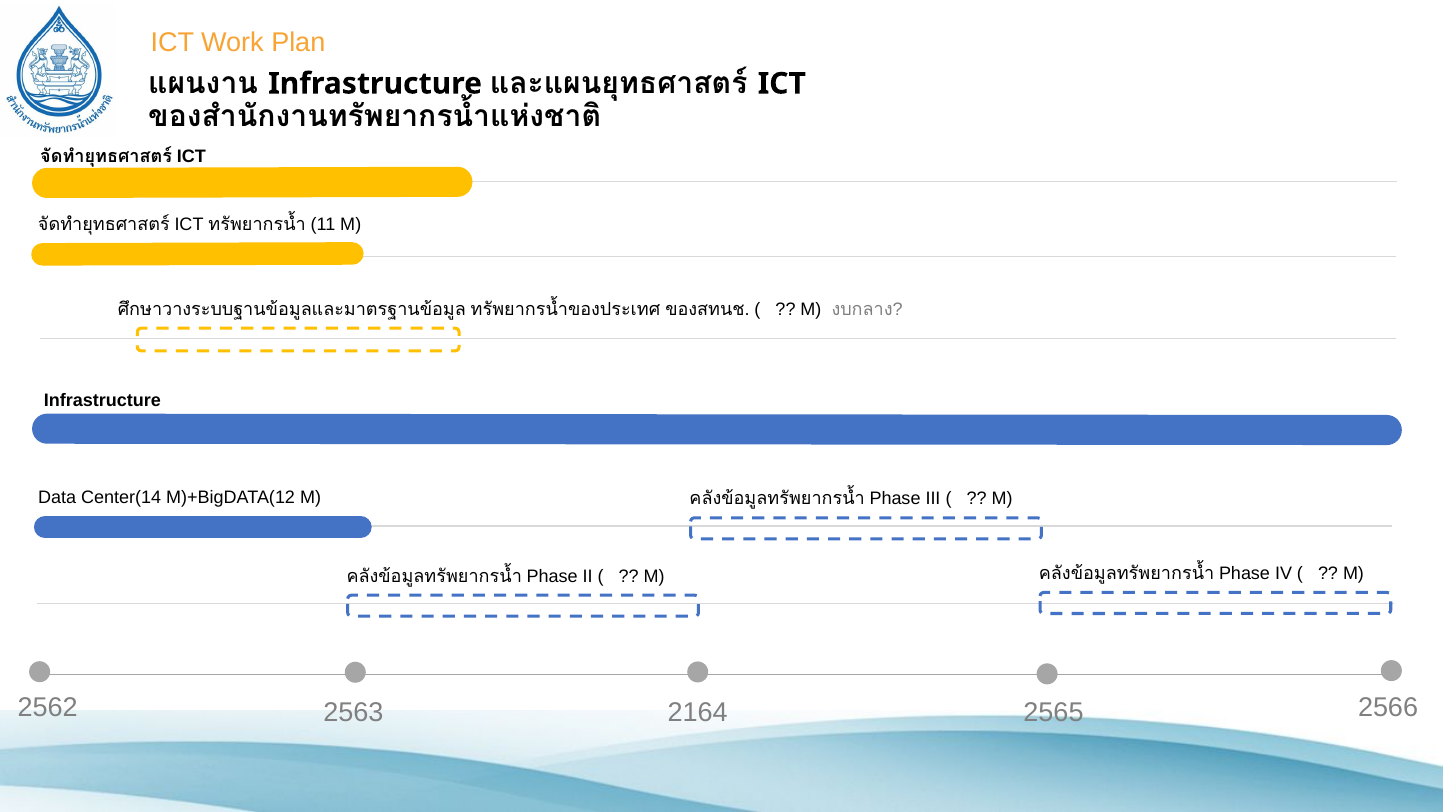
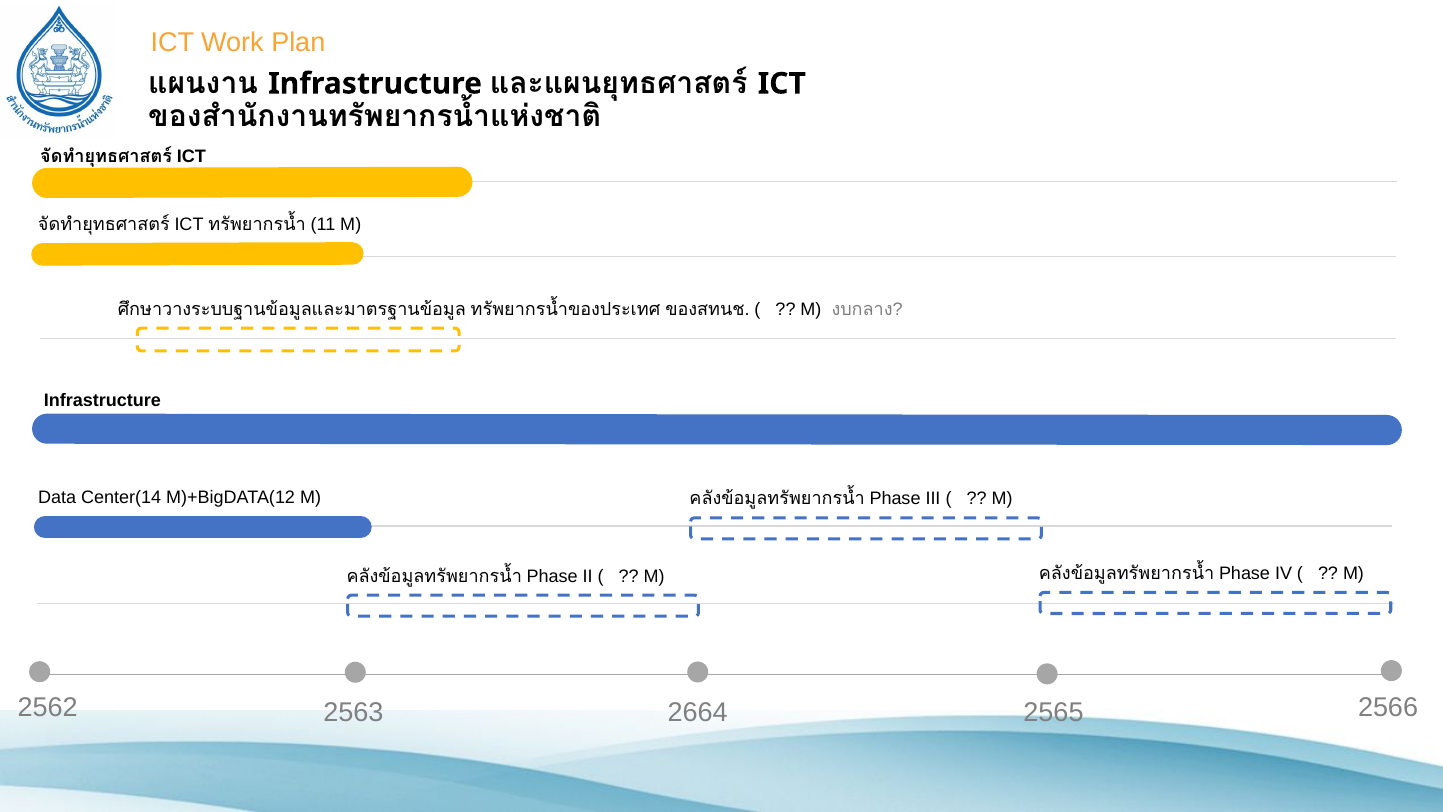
2164: 2164 -> 2664
